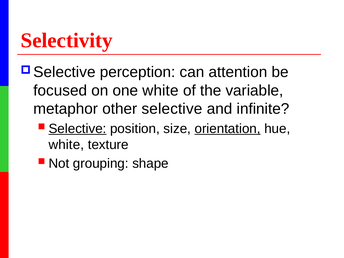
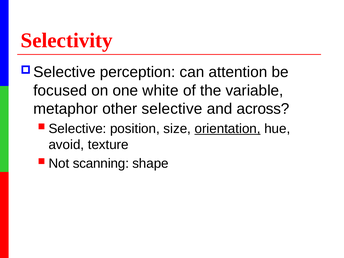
infinite: infinite -> across
Selective at (77, 129) underline: present -> none
white at (66, 145): white -> avoid
grouping: grouping -> scanning
